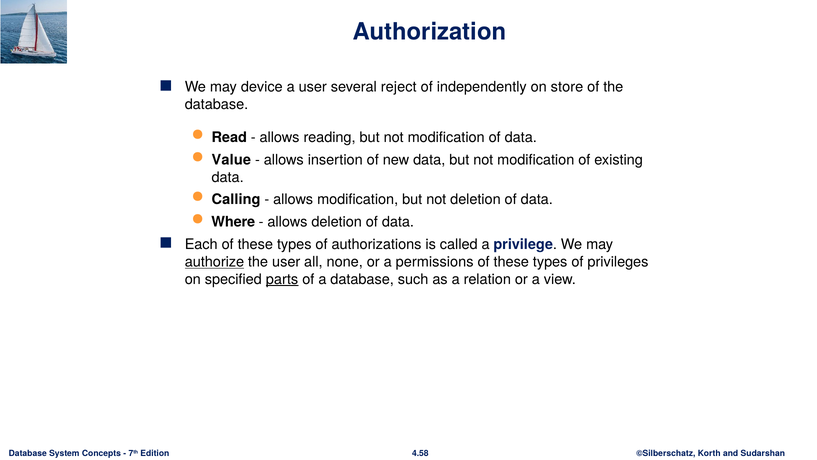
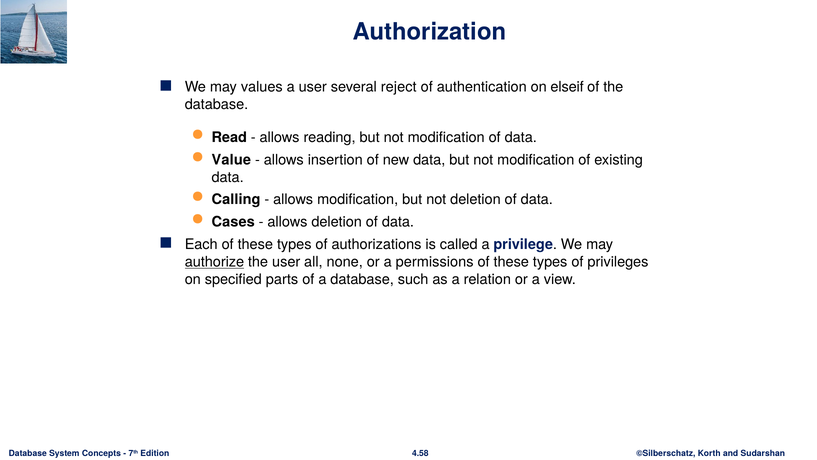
device: device -> values
independently: independently -> authentication
store: store -> elseif
Where: Where -> Cases
parts underline: present -> none
